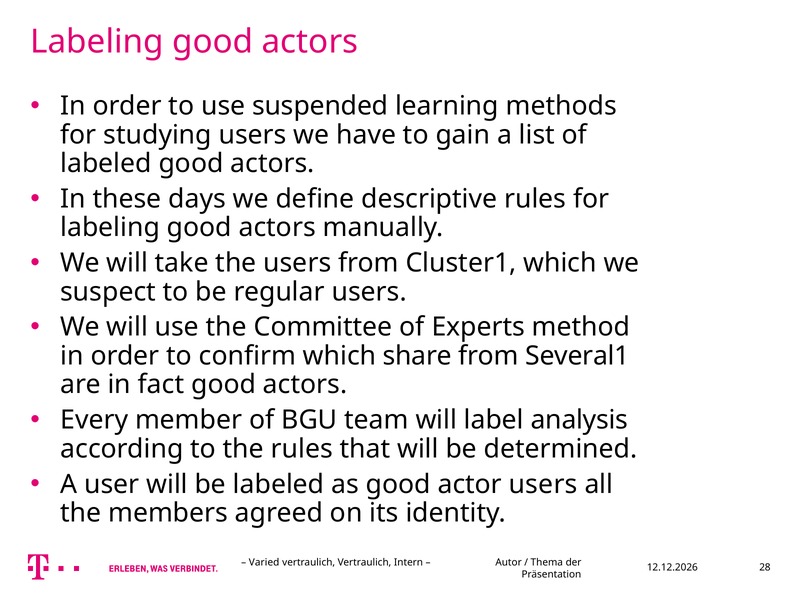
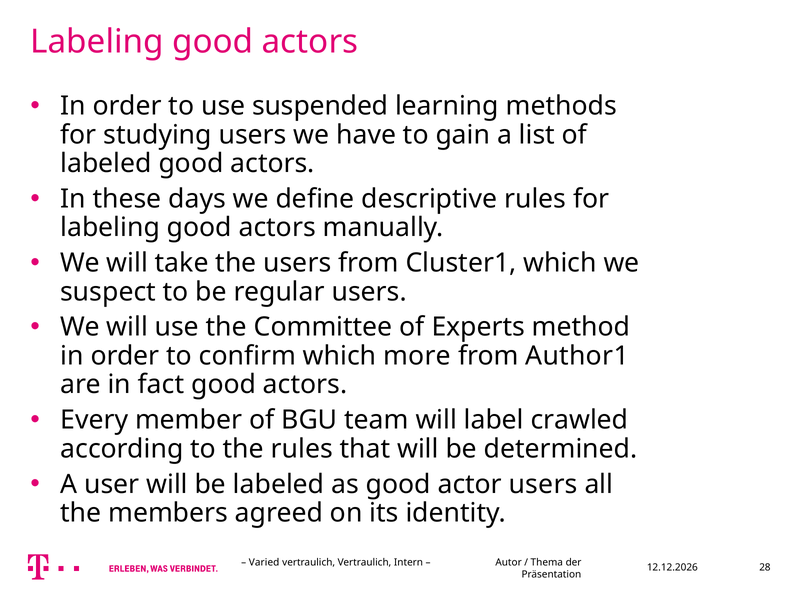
share: share -> more
Several1: Several1 -> Author1
analysis: analysis -> crawled
